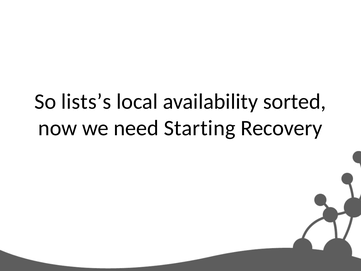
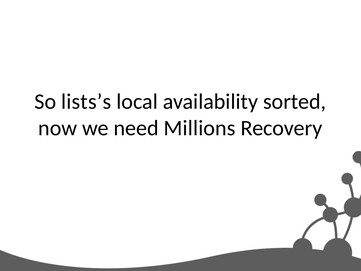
Starting: Starting -> Millions
